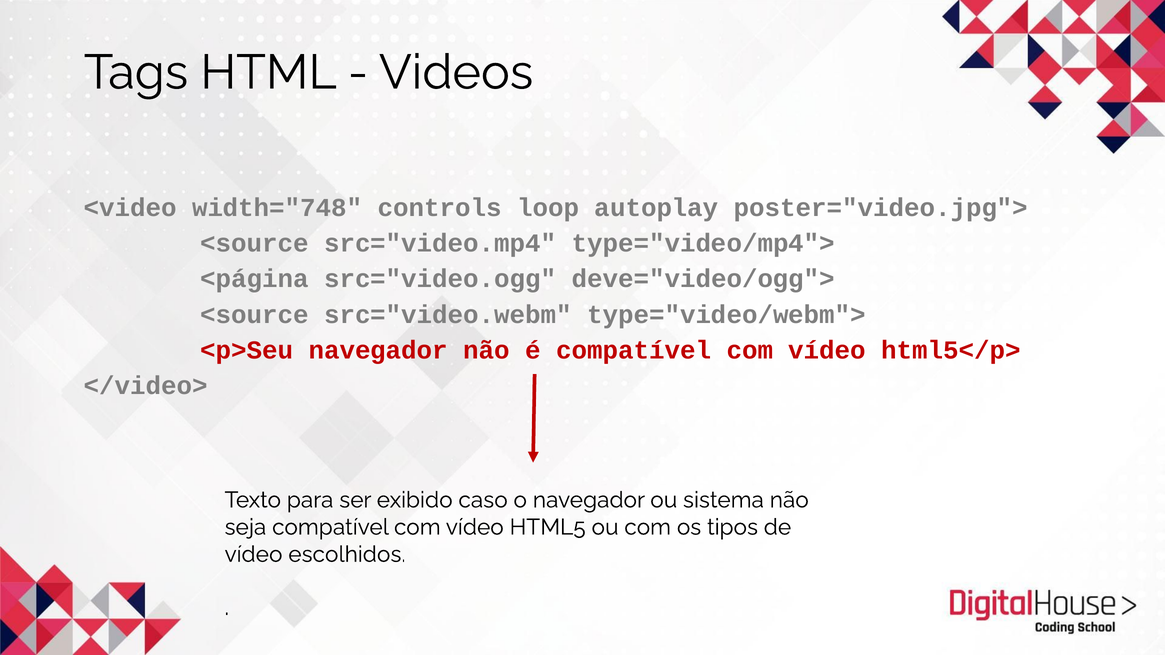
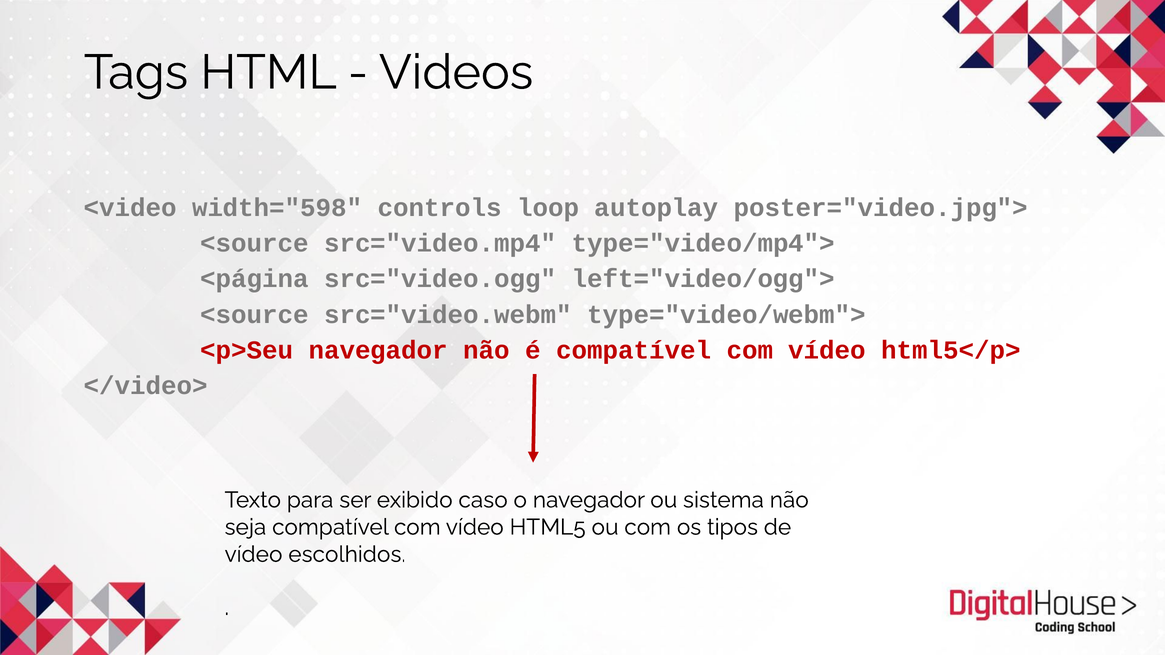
width="748: width="748 -> width="598
deve="video/ogg">: deve="video/ogg"> -> left="video/ogg">
